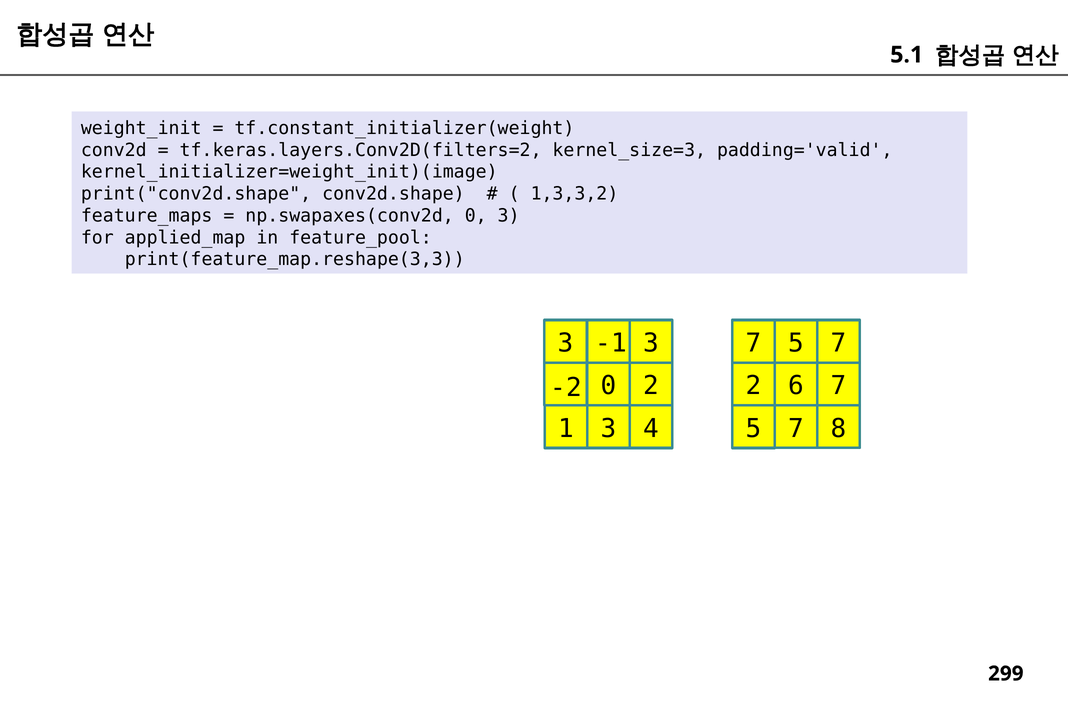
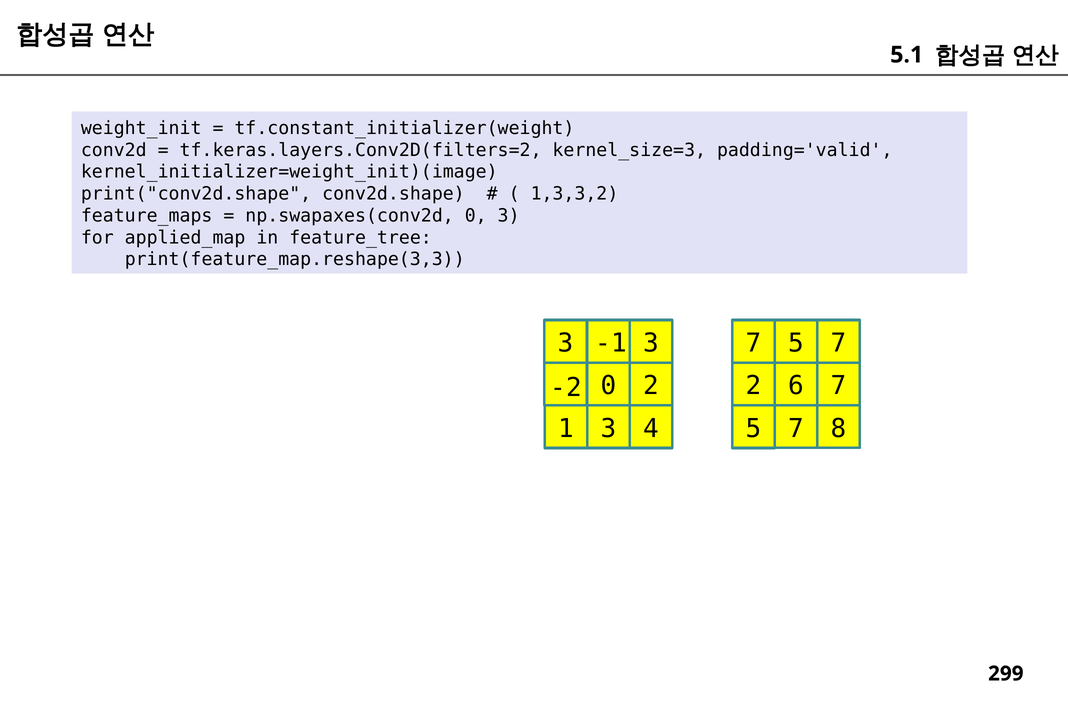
feature_pool: feature_pool -> feature_tree
